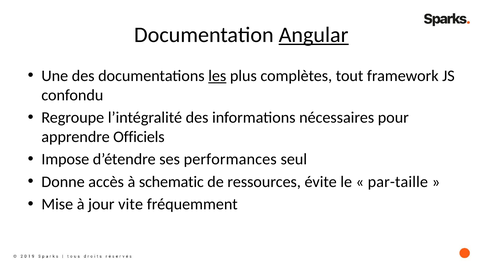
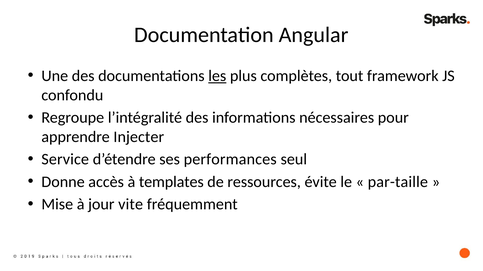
Angular underline: present -> none
Officiels: Officiels -> Injecter
Impose: Impose -> Service
schematic: schematic -> templates
